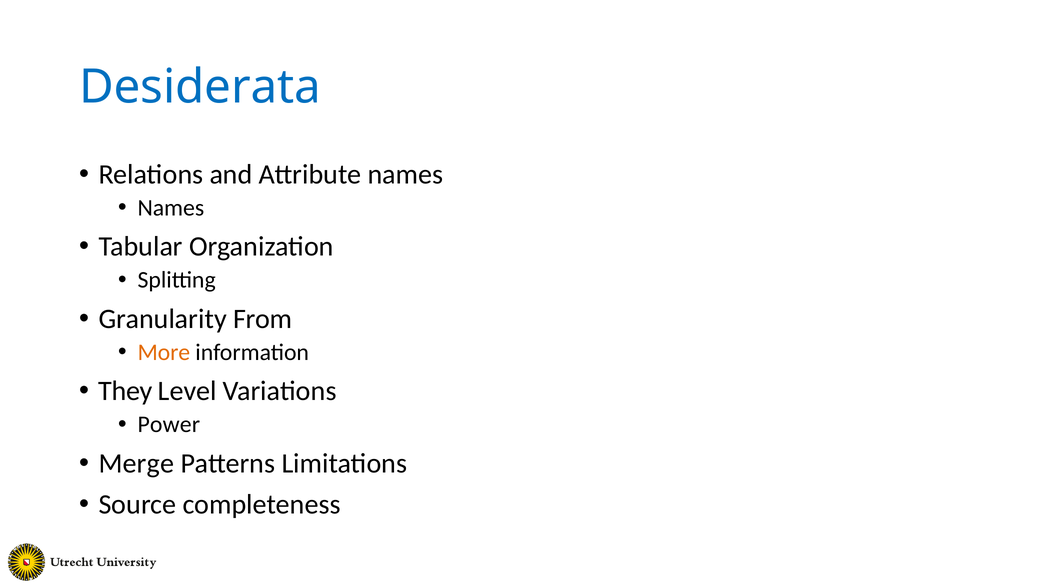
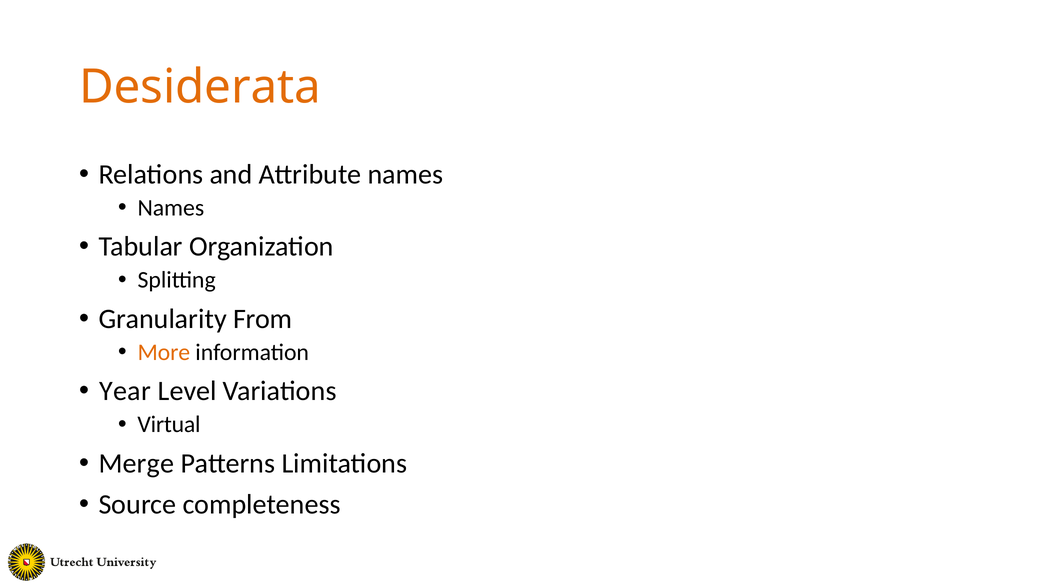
Desiderata colour: blue -> orange
They: They -> Year
Power: Power -> Virtual
